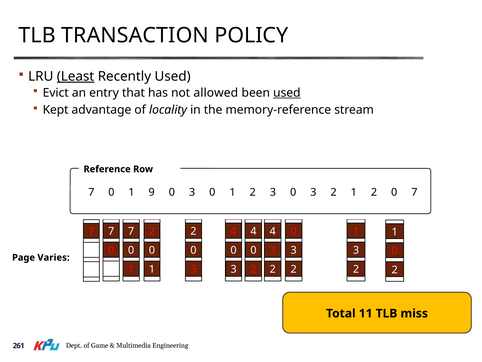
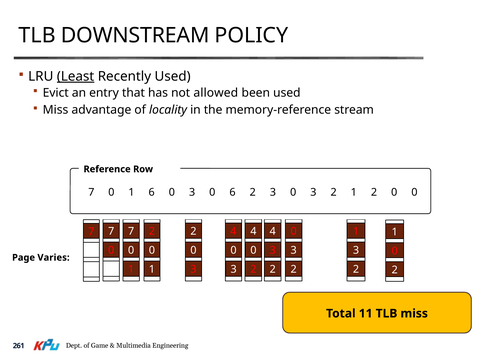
TRANSACTION: TRANSACTION -> DOWNSTREAM
used at (287, 93) underline: present -> none
Kept at (56, 110): Kept -> Miss
1 9: 9 -> 6
3 0 1: 1 -> 6
2 0 7: 7 -> 0
